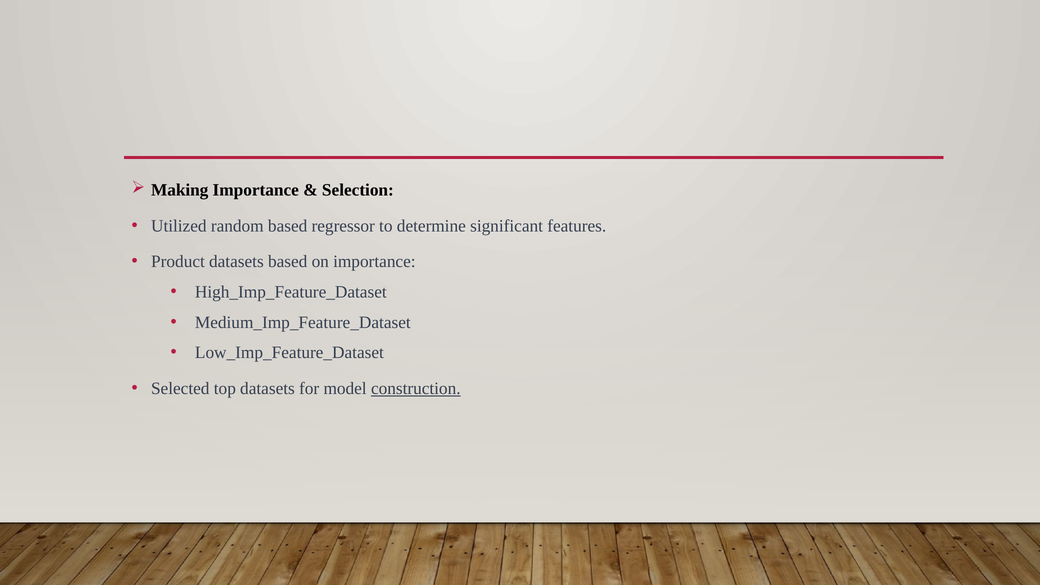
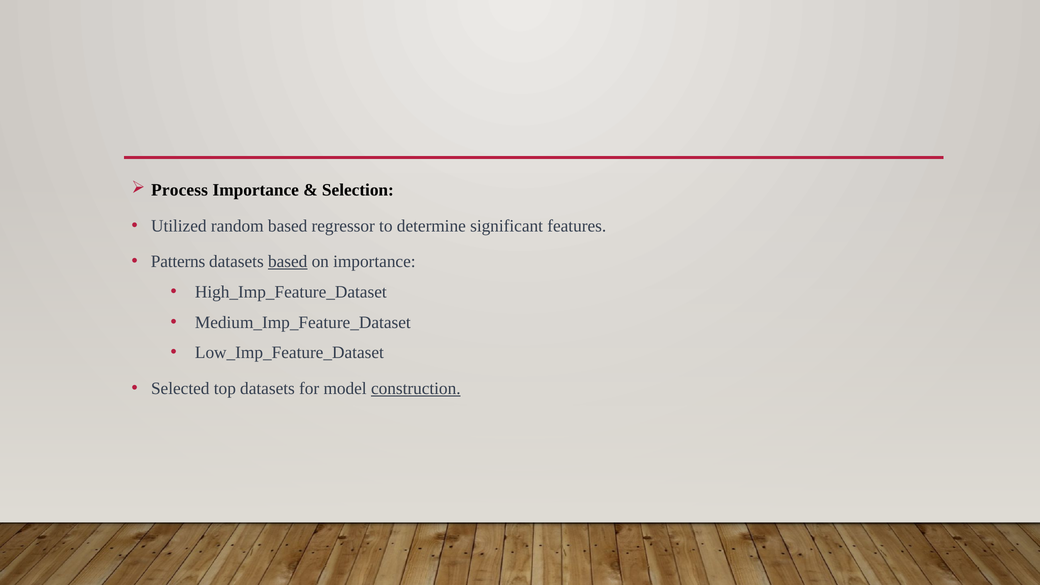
Making: Making -> Process
Product: Product -> Patterns
based at (288, 262) underline: none -> present
